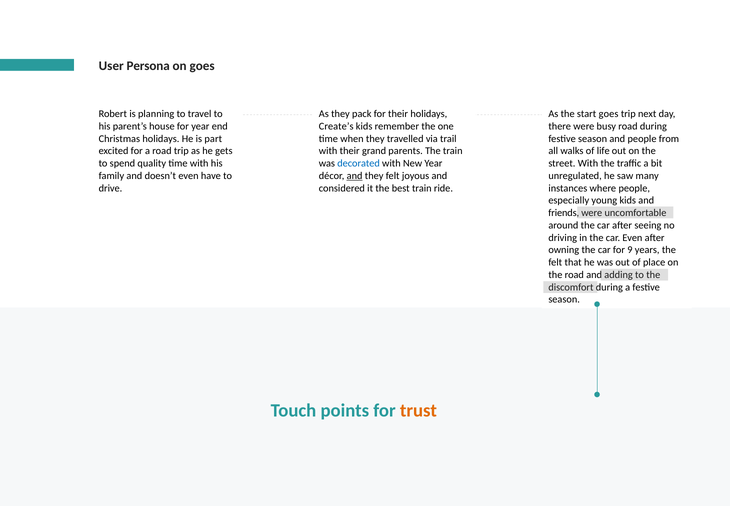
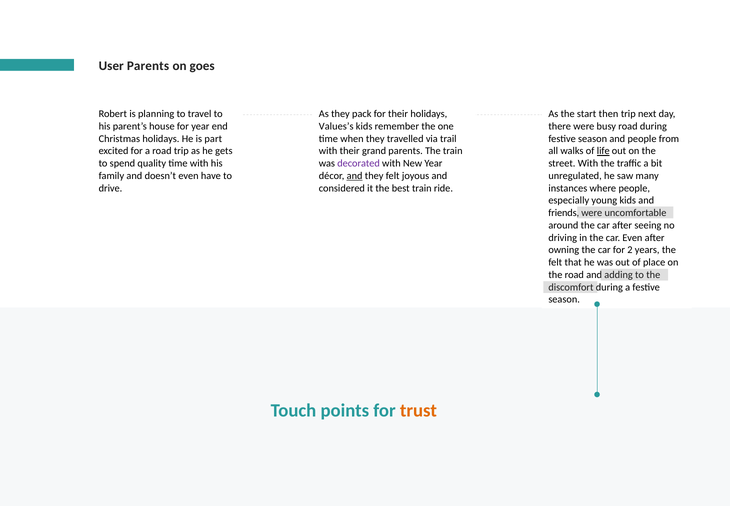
User Persona: Persona -> Parents
start goes: goes -> then
Create’s: Create’s -> Values’s
life underline: none -> present
decorated colour: blue -> purple
9: 9 -> 2
